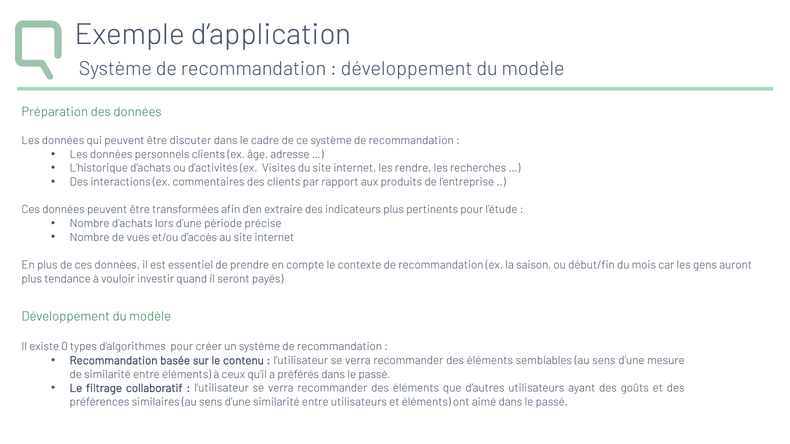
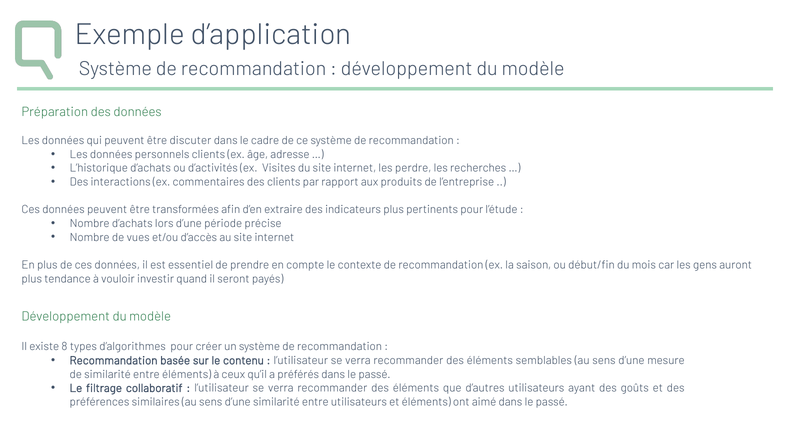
rendre: rendre -> perdre
0: 0 -> 8
